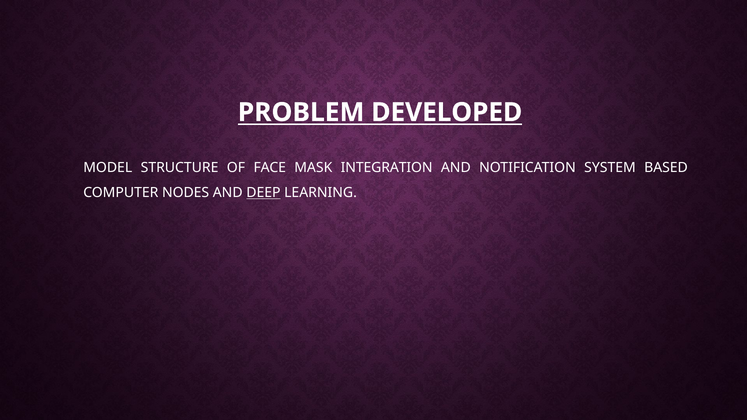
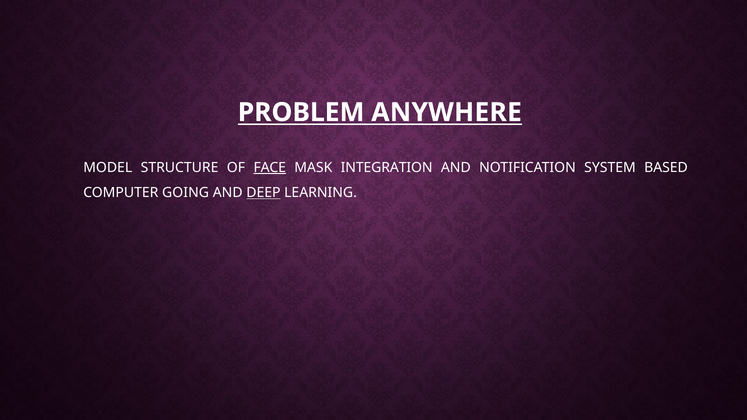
DEVELOPED: DEVELOPED -> ANYWHERE
FACE underline: none -> present
NODES: NODES -> GOING
